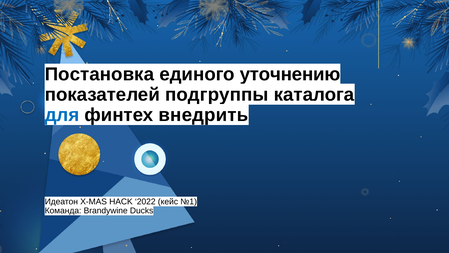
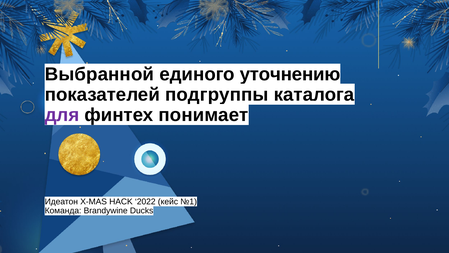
Постановка: Постановка -> Выбранной
для colour: blue -> purple
внедрить: внедрить -> понимает
